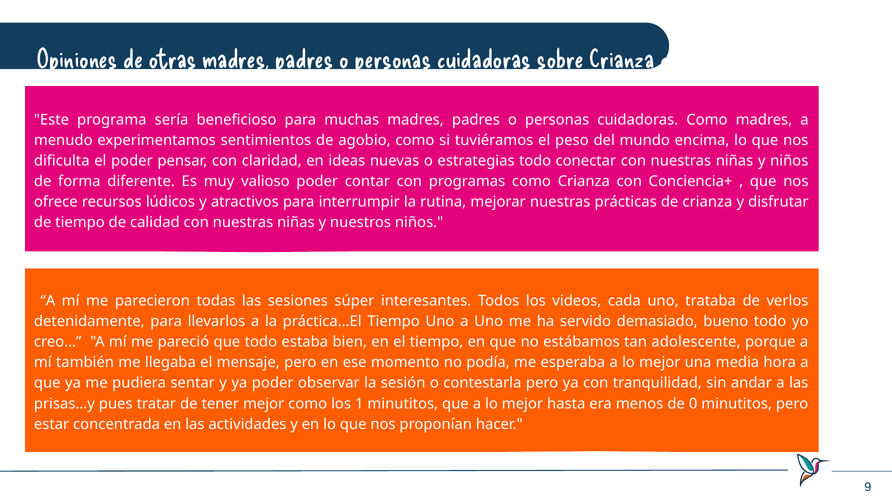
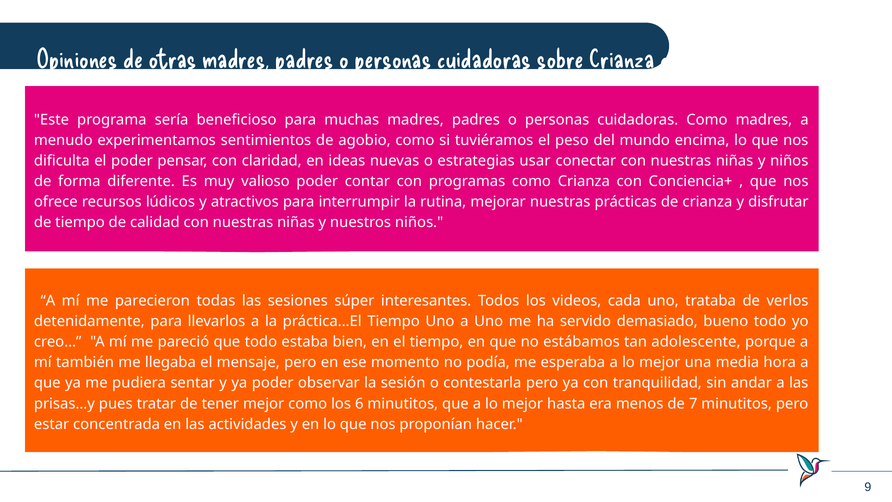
estrategias todo: todo -> usar
1: 1 -> 6
0: 0 -> 7
